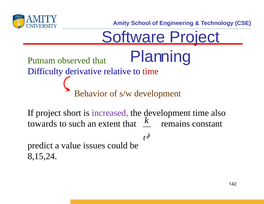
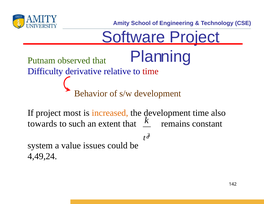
short: short -> most
increased colour: purple -> orange
predict: predict -> system
8,15,24: 8,15,24 -> 4,49,24
